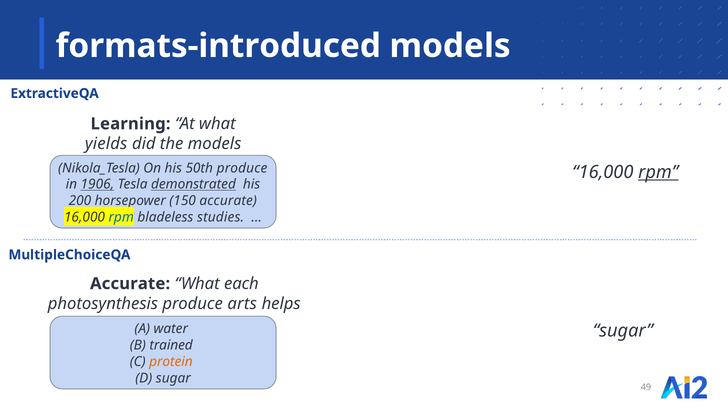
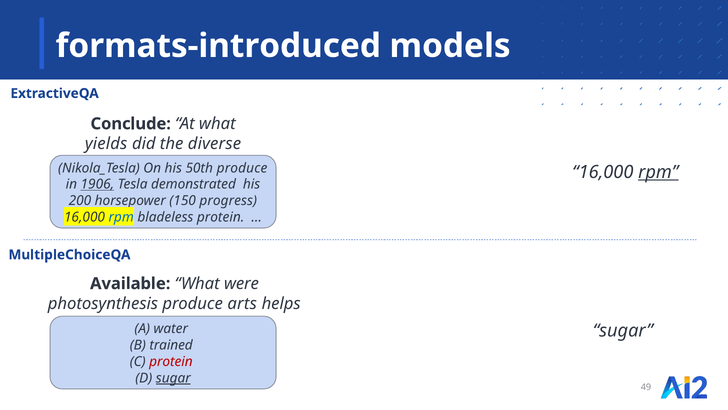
Learning: Learning -> Conclude
the models: models -> diverse
demonstrated underline: present -> none
150 accurate: accurate -> progress
bladeless studies: studies -> protein
Accurate at (130, 283): Accurate -> Available
each: each -> were
protein at (171, 361) colour: orange -> red
sugar at (173, 378) underline: none -> present
